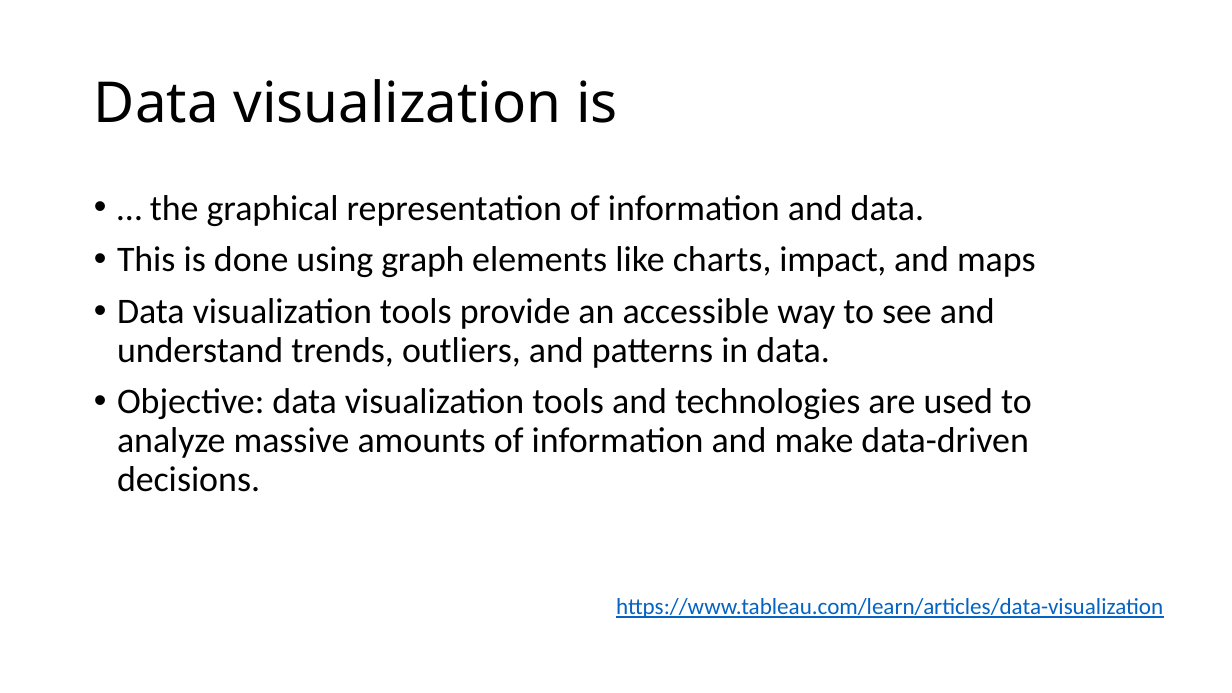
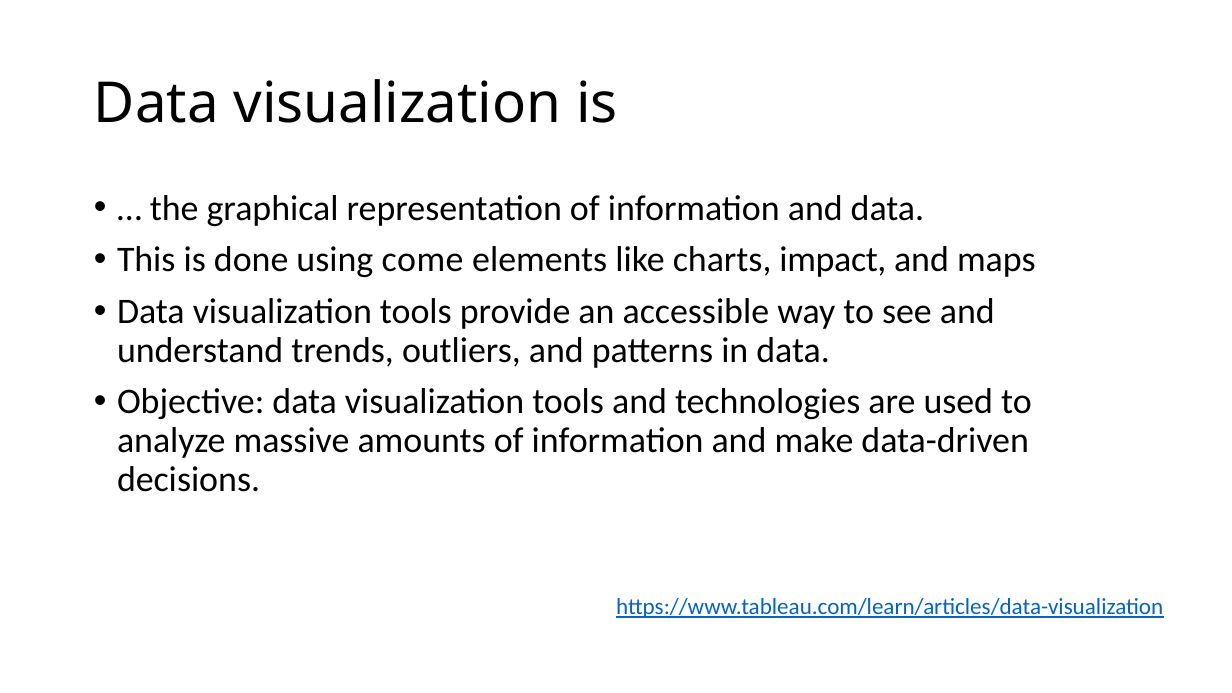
graph: graph -> come
